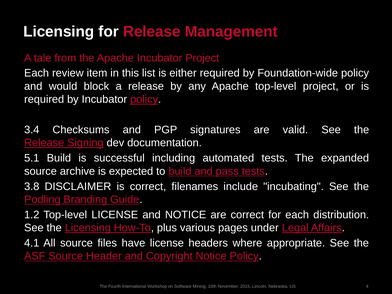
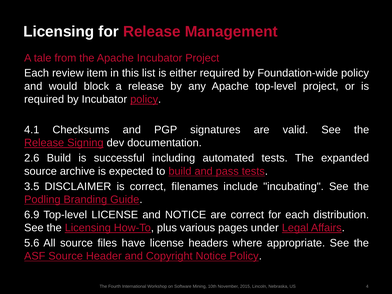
3.4: 3.4 -> 4.1
5.1: 5.1 -> 2.6
3.8: 3.8 -> 3.5
1.2: 1.2 -> 6.9
4.1: 4.1 -> 5.6
